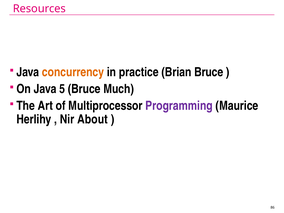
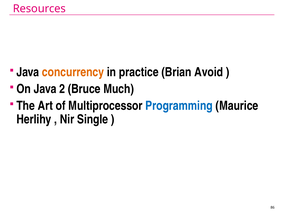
Brian Bruce: Bruce -> Avoid
5: 5 -> 2
Programming colour: purple -> blue
About: About -> Single
